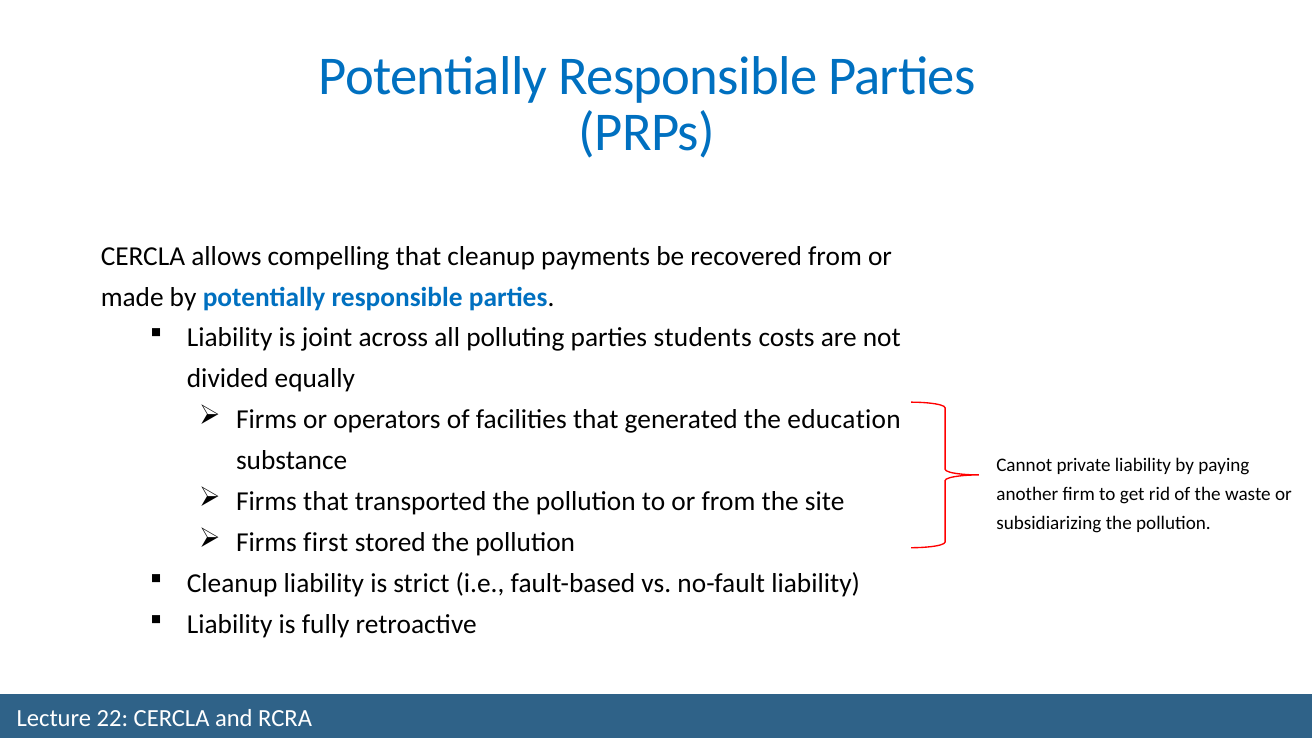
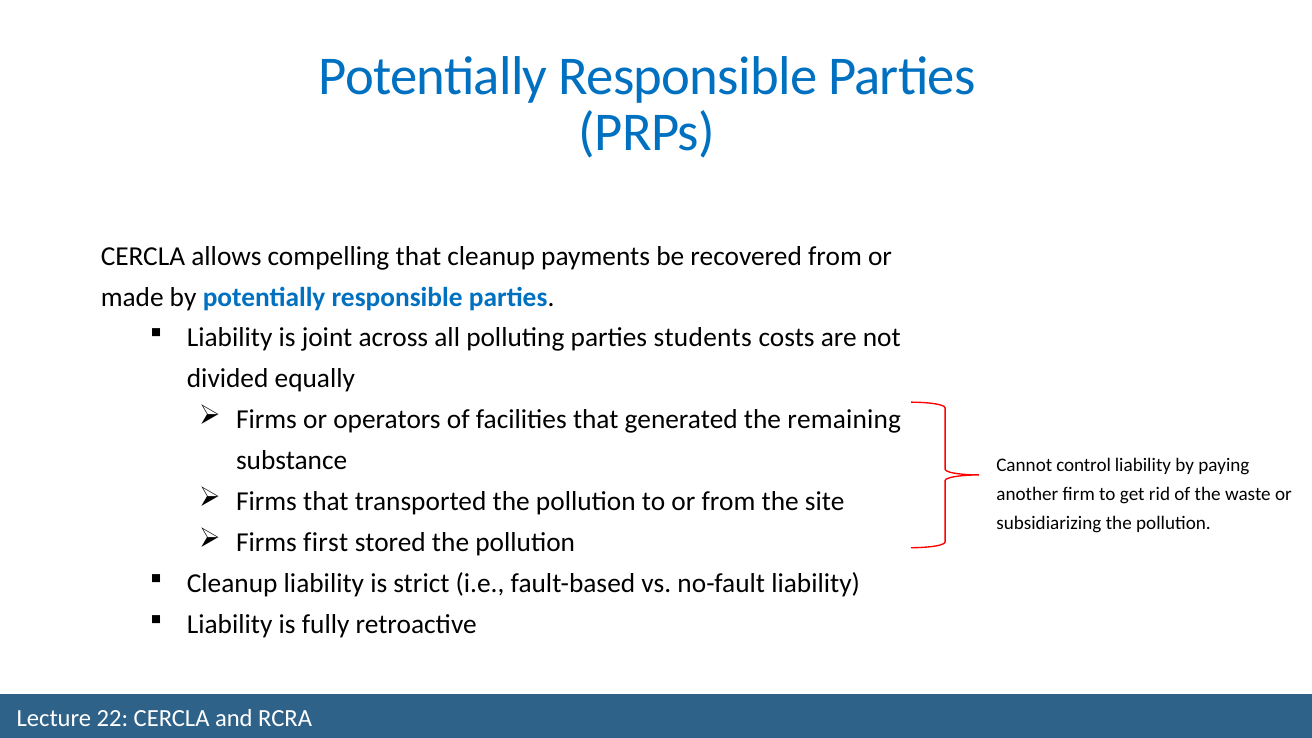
education: education -> remaining
private: private -> control
